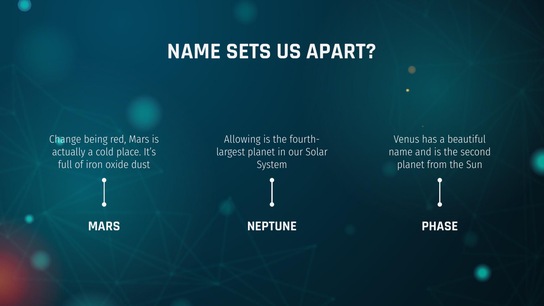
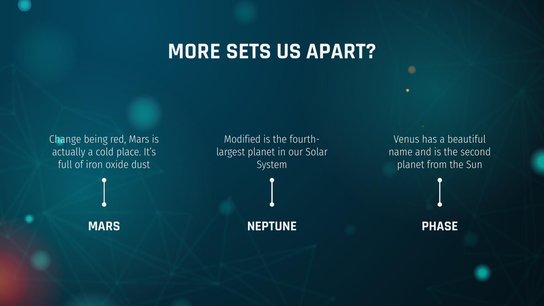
NAME at (194, 51): NAME -> MORE
Allowing: Allowing -> Modified
